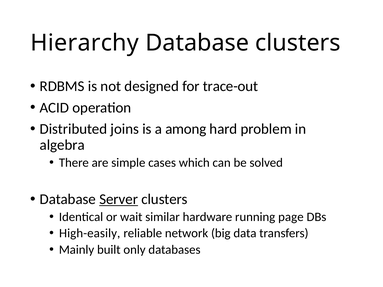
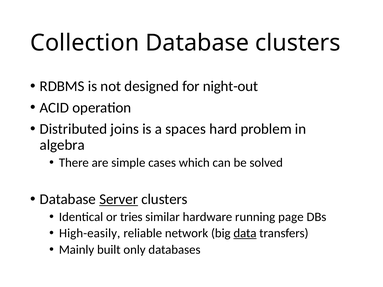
Hierarchy: Hierarchy -> Collection
trace-out: trace-out -> night-out
among: among -> spaces
wait: wait -> tries
data underline: none -> present
